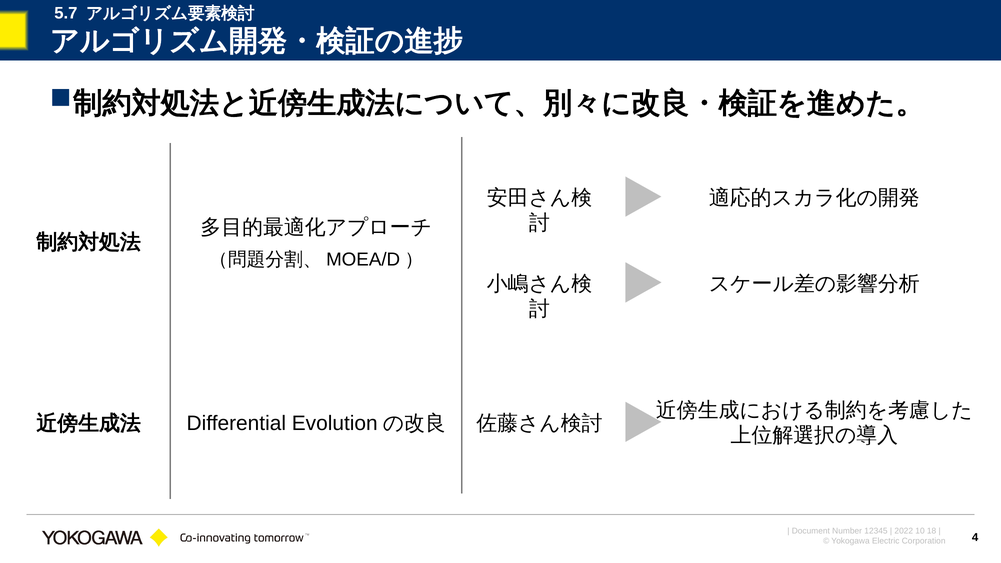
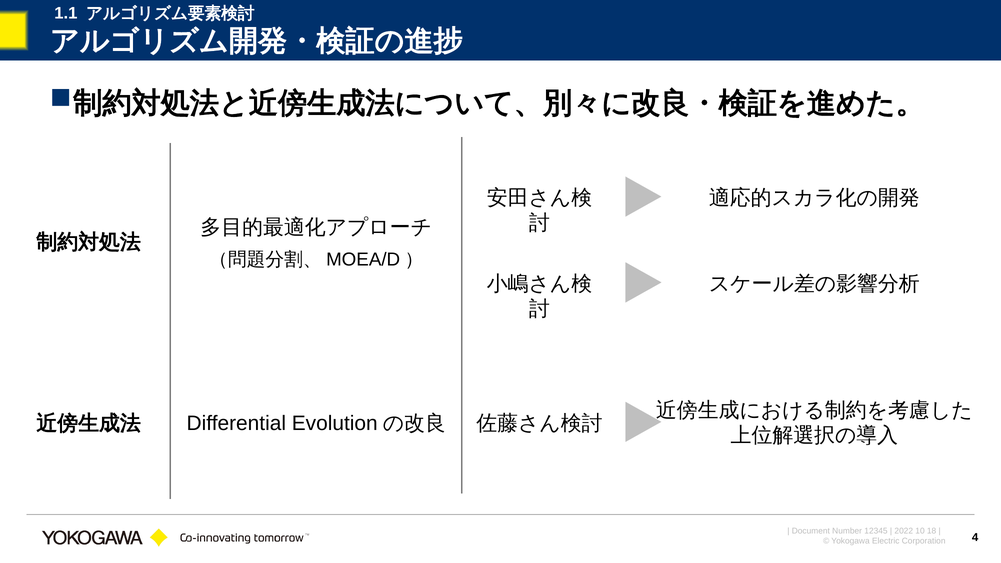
5.7: 5.7 -> 1.1
